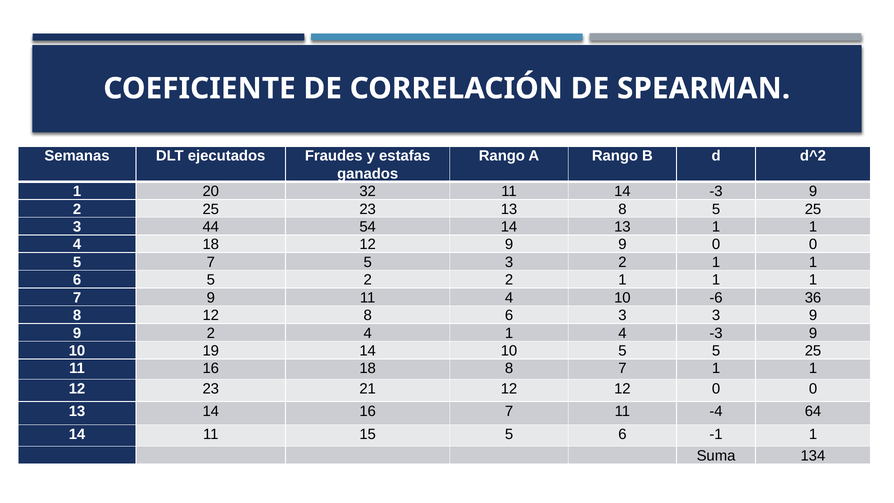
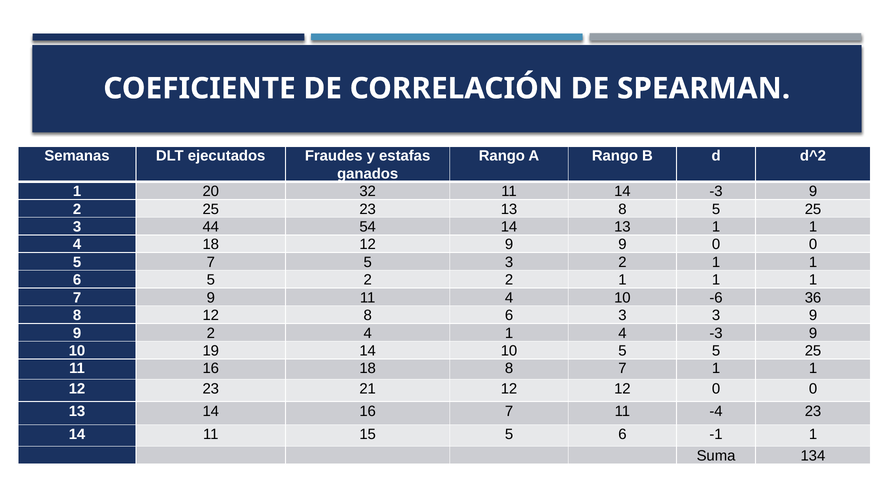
-4 64: 64 -> 23
